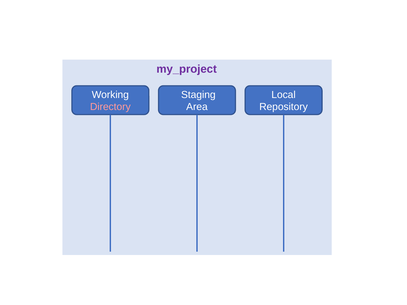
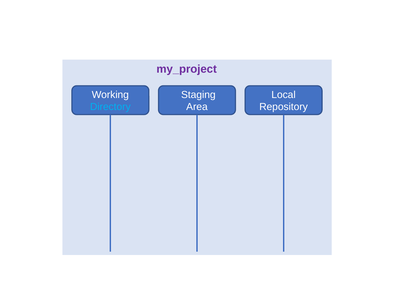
Directory colour: pink -> light blue
